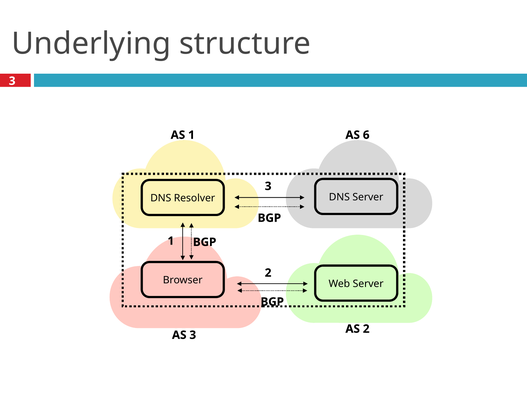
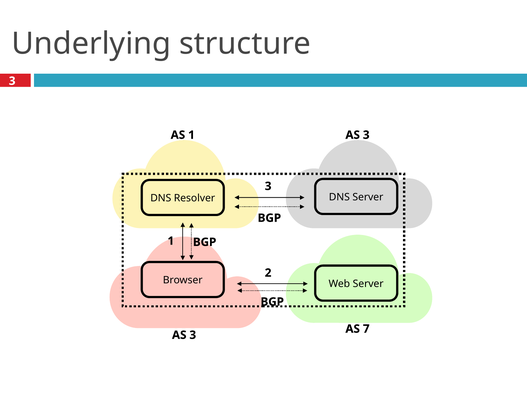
1 AS 6: 6 -> 3
AS 2: 2 -> 7
